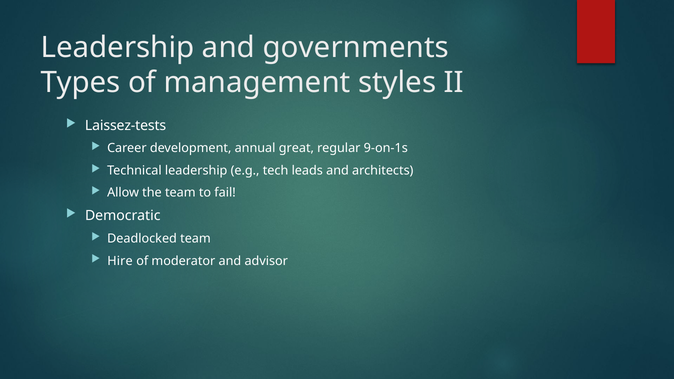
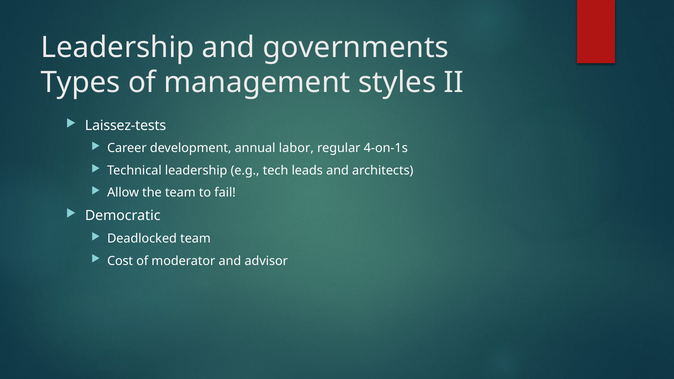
great: great -> labor
9-on-1s: 9-on-1s -> 4-on-1s
Hire: Hire -> Cost
